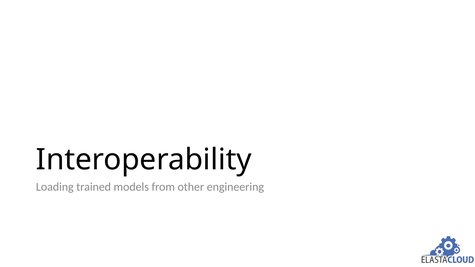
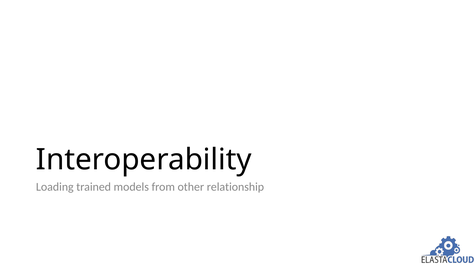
engineering: engineering -> relationship
